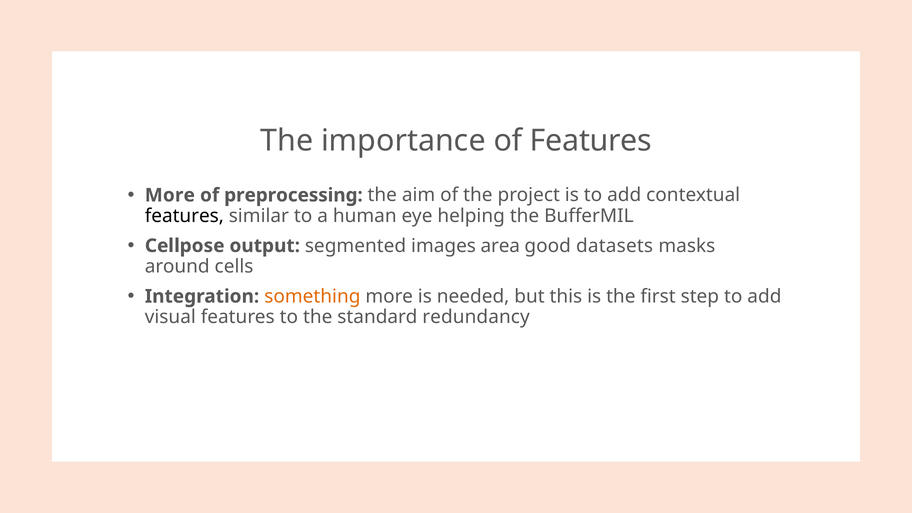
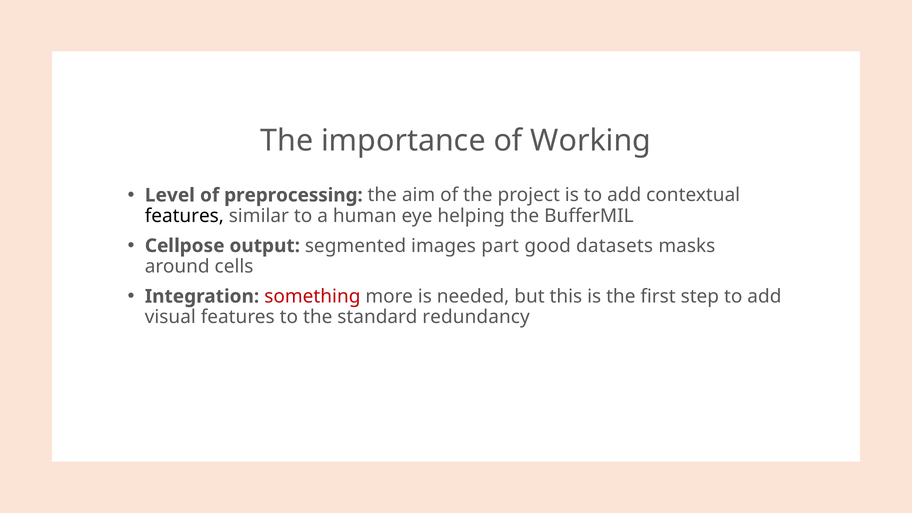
of Features: Features -> Working
More at (170, 195): More -> Level
area: area -> part
something colour: orange -> red
